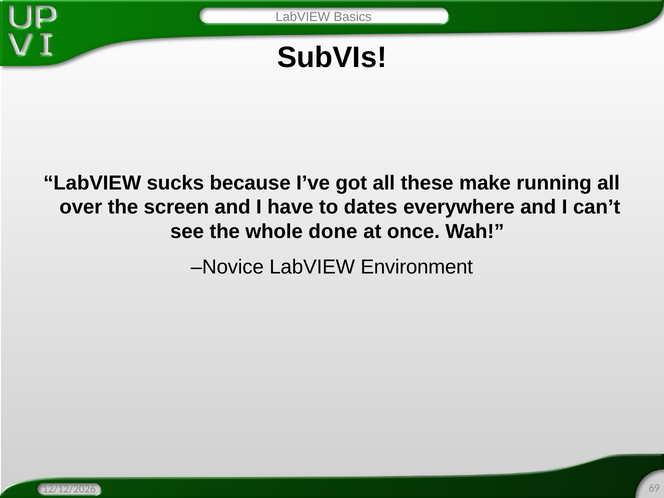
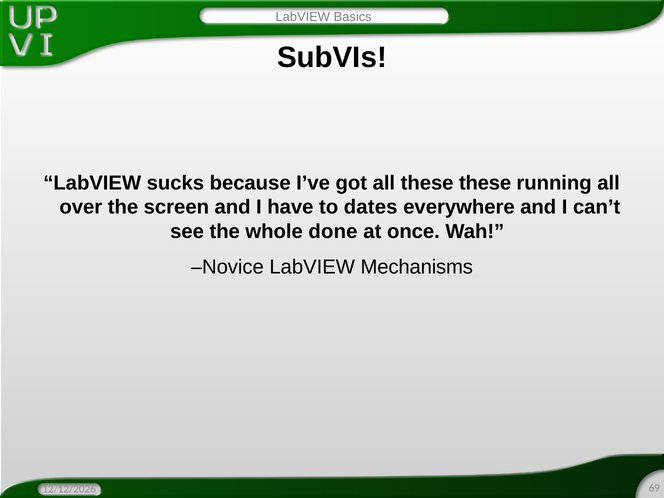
these make: make -> these
Environment: Environment -> Mechanisms
